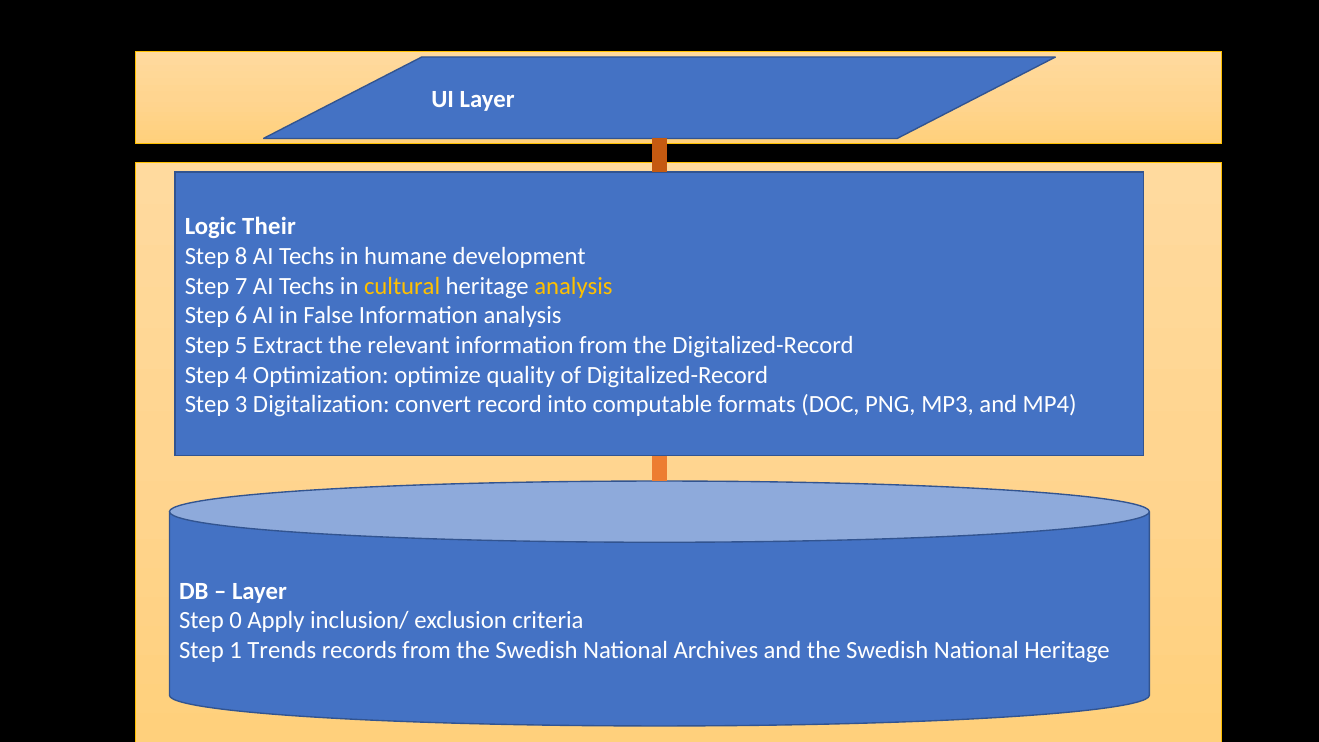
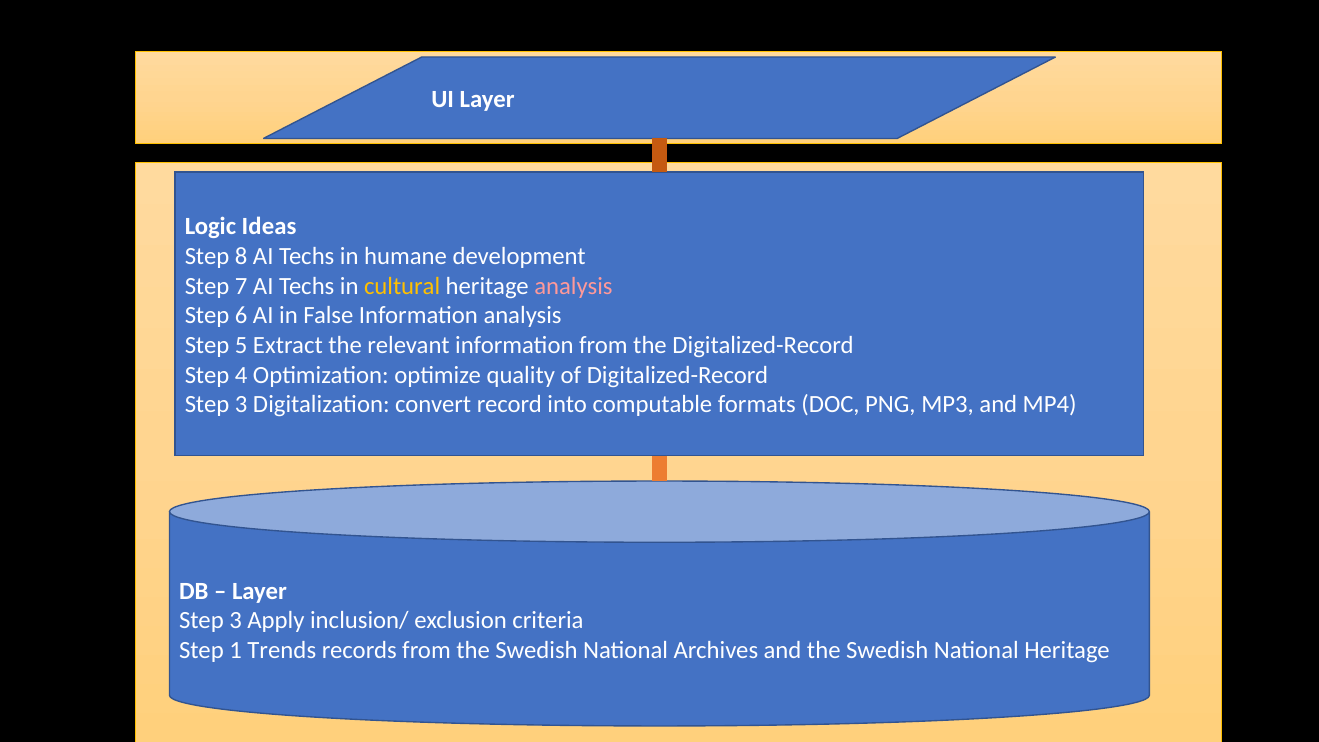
Their: Their -> Ideas
analysis at (573, 286) colour: yellow -> pink
0 at (236, 620): 0 -> 3
